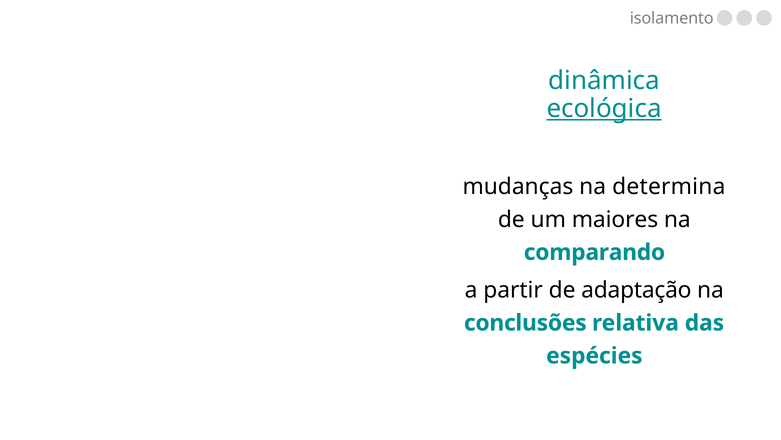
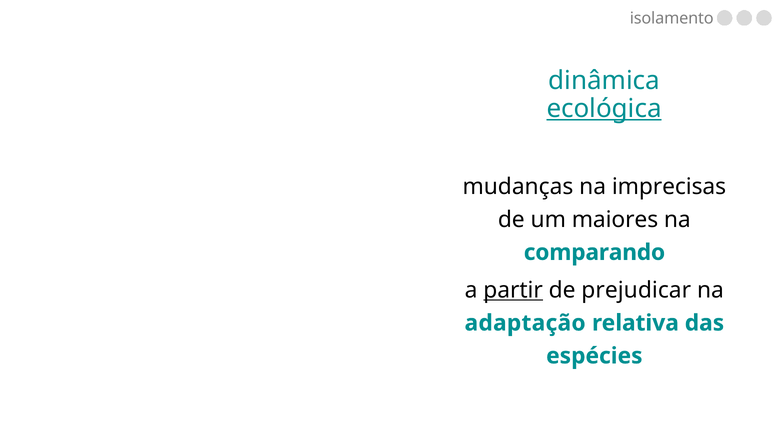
determina: determina -> imprecisas
partir underline: none -> present
adaptação: adaptação -> prejudicar
conclusões: conclusões -> adaptação
